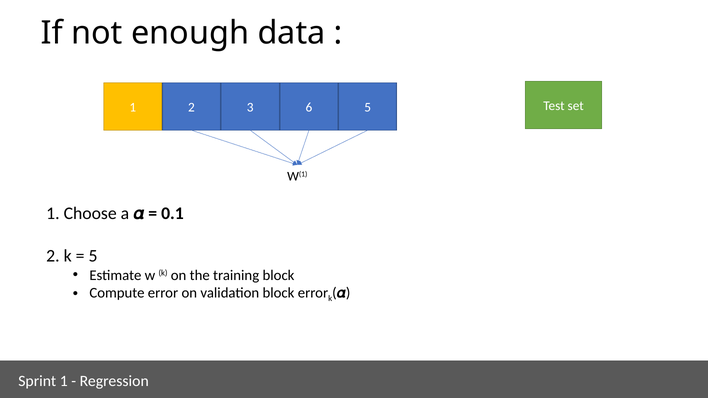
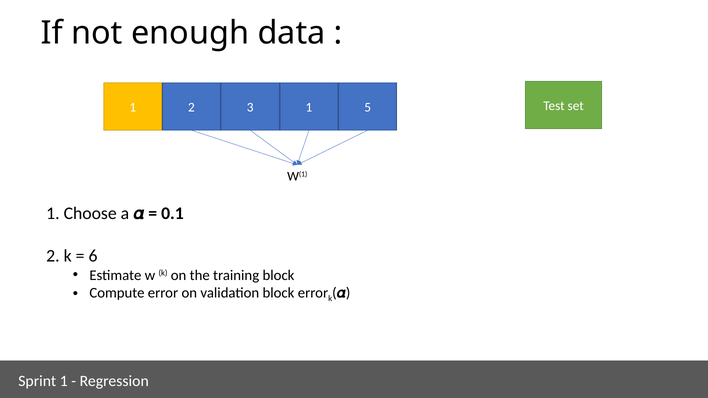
3 6: 6 -> 1
5 at (93, 256): 5 -> 6
